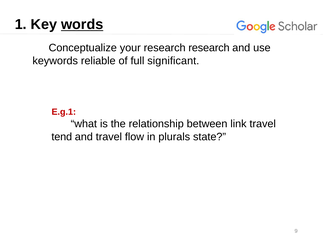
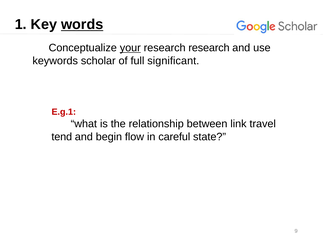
your underline: none -> present
reliable: reliable -> scholar
and travel: travel -> begin
plurals: plurals -> careful
